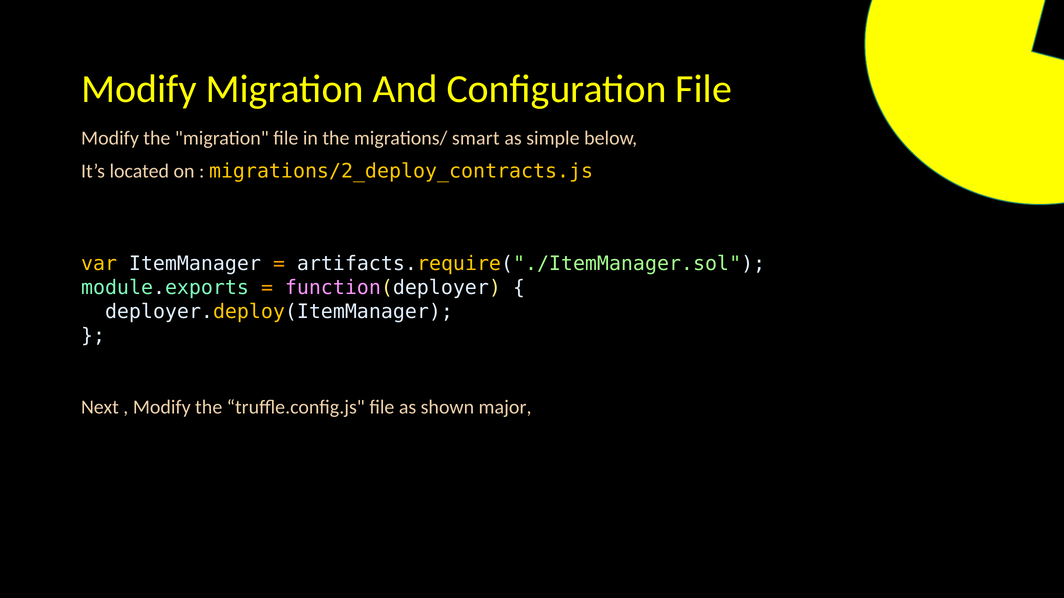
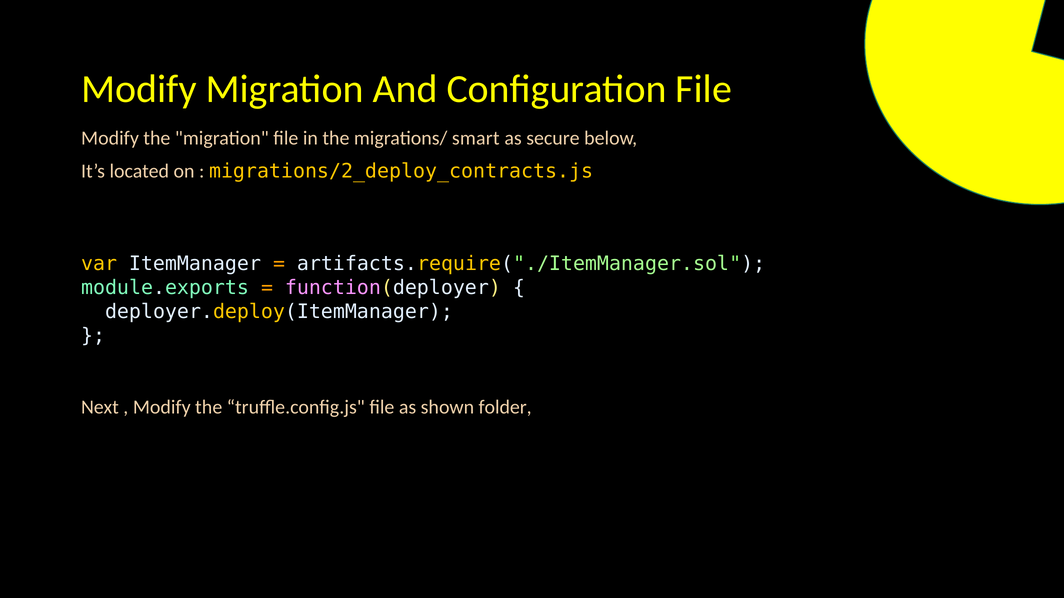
simple: simple -> secure
major: major -> folder
